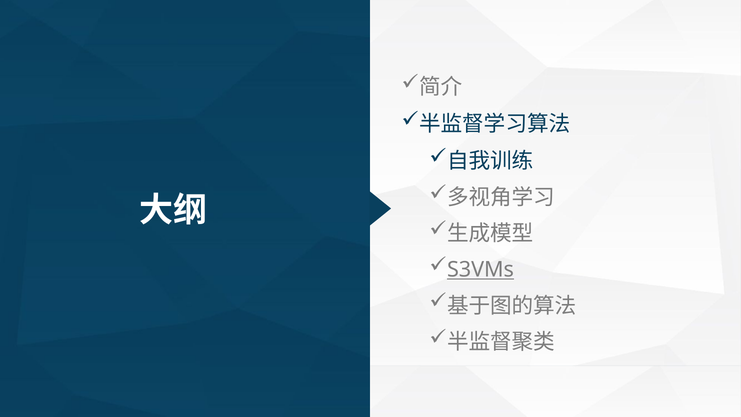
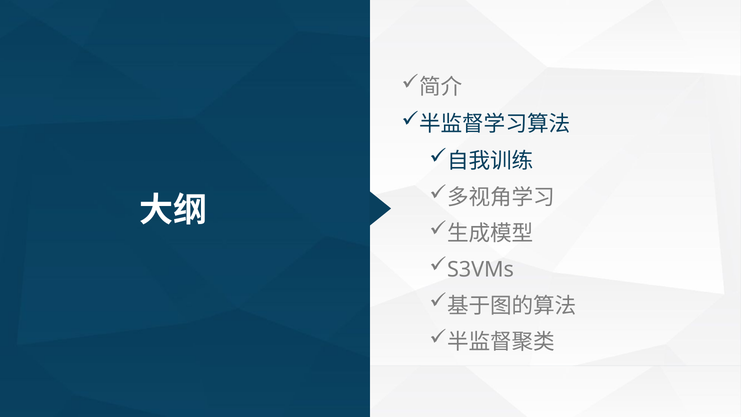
S3VMs underline: present -> none
